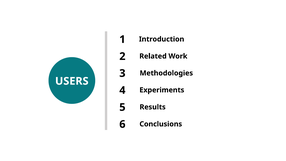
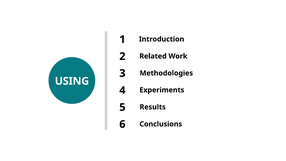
USERS: USERS -> USING
